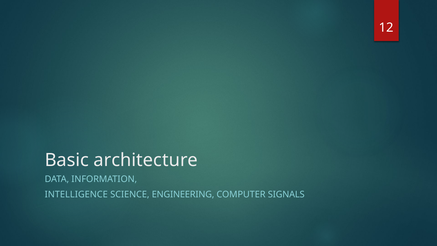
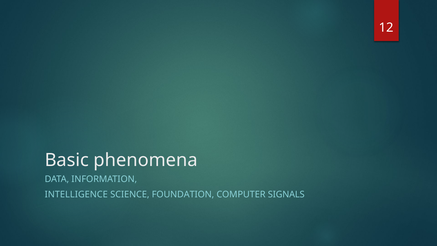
architecture: architecture -> phenomena
ENGINEERING: ENGINEERING -> FOUNDATION
